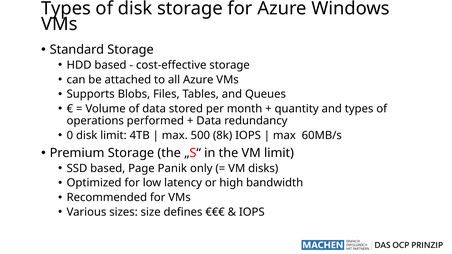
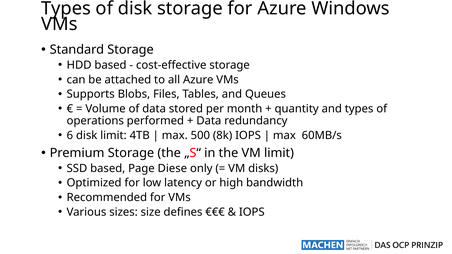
0: 0 -> 6
Panik: Panik -> Diese
